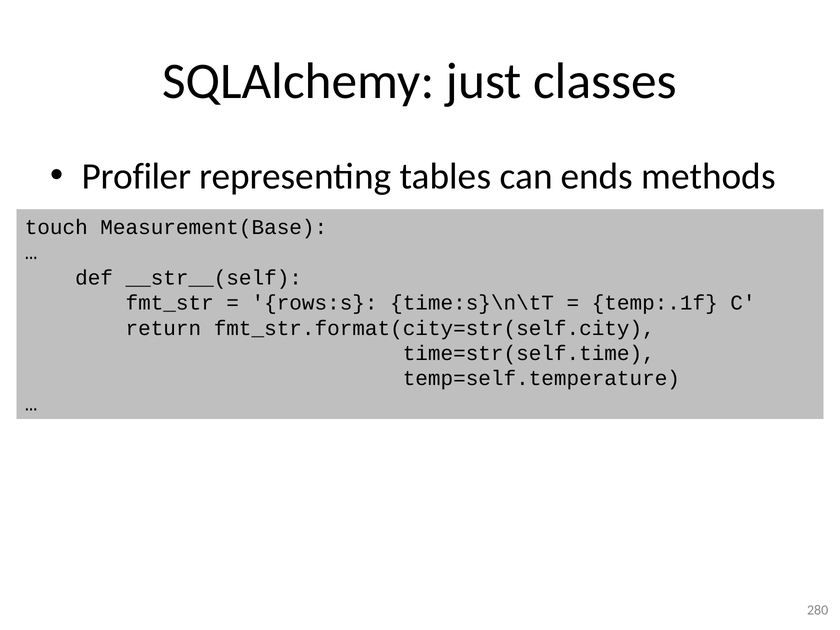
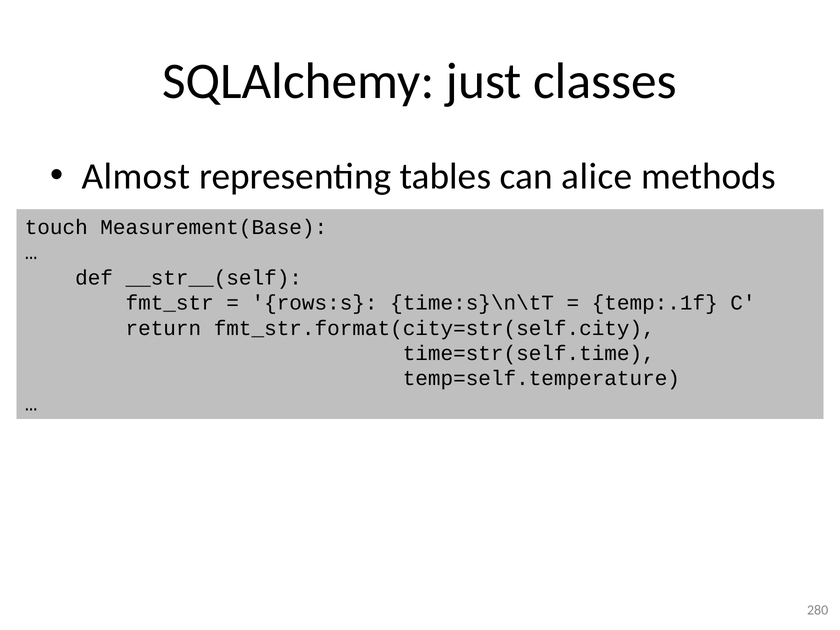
Profiler: Profiler -> Almost
ends: ends -> alice
